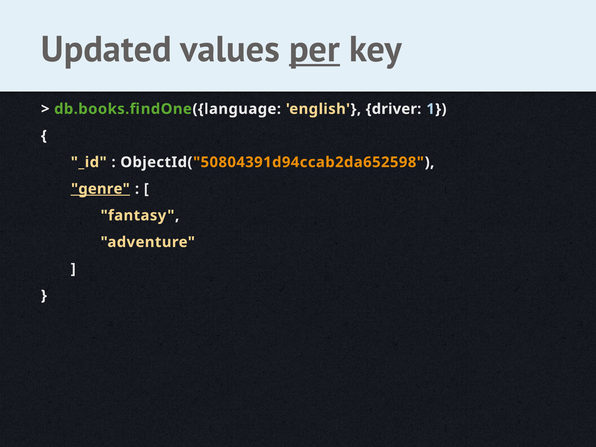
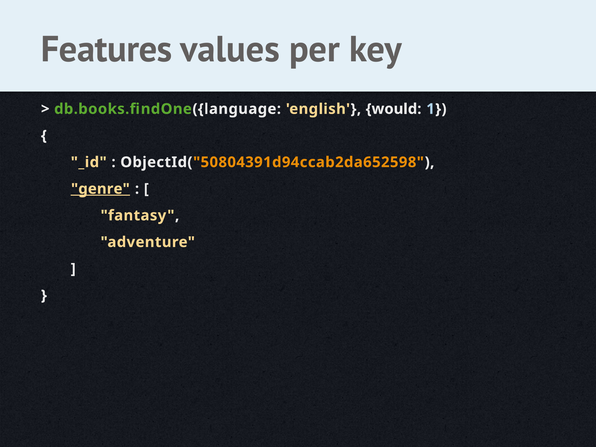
Updated: Updated -> Features
per underline: present -> none
driver: driver -> would
